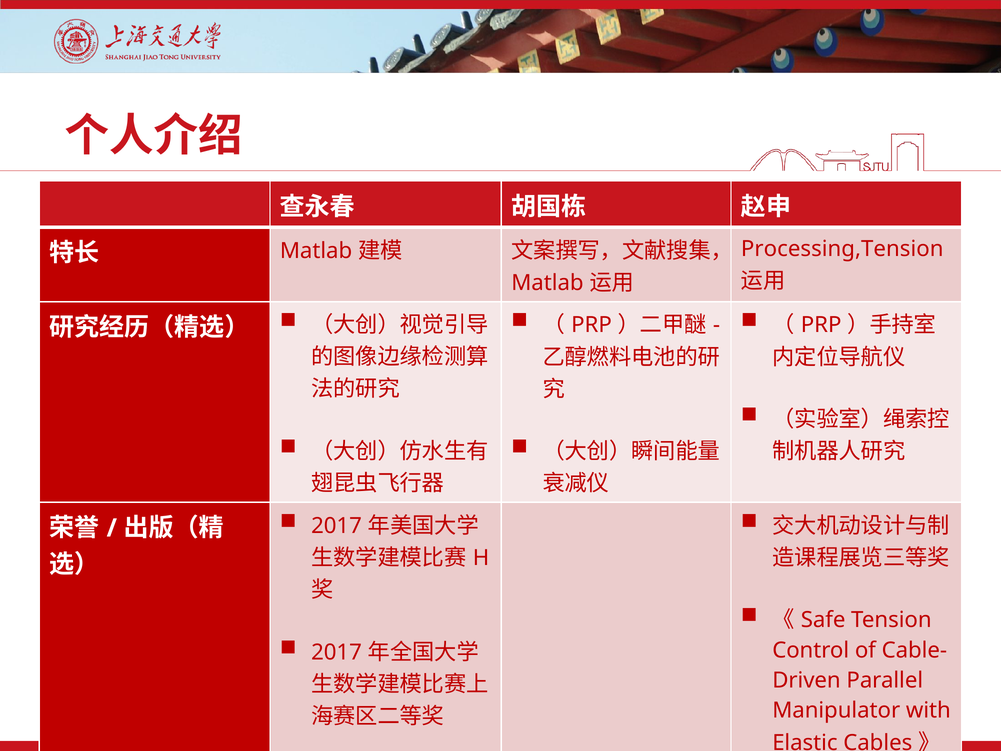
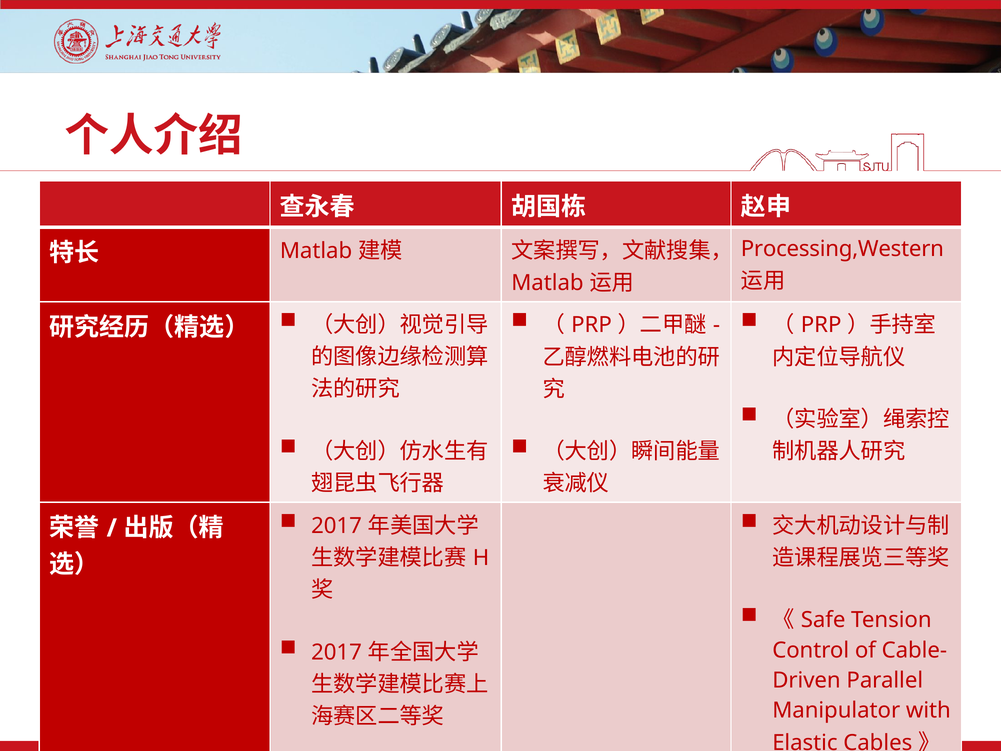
Processing,Tension: Processing,Tension -> Processing,Western
